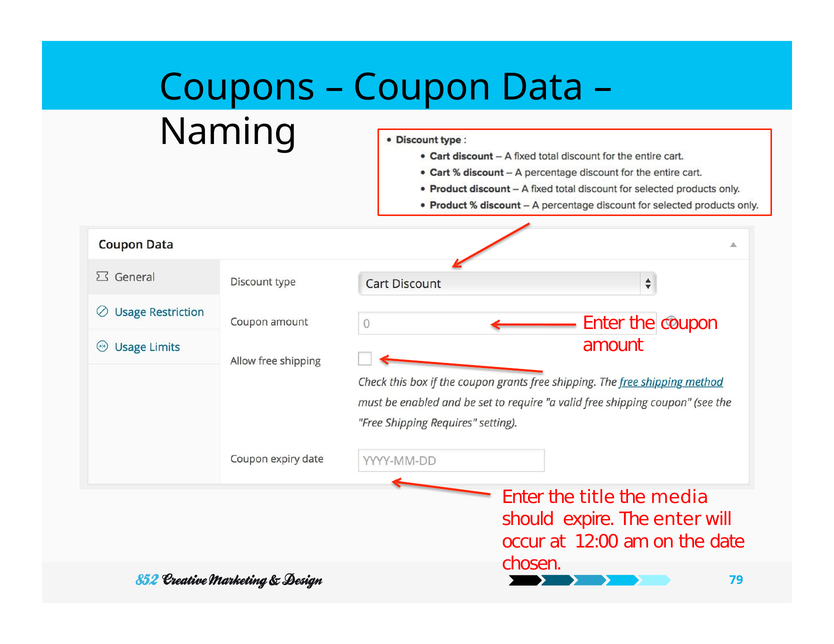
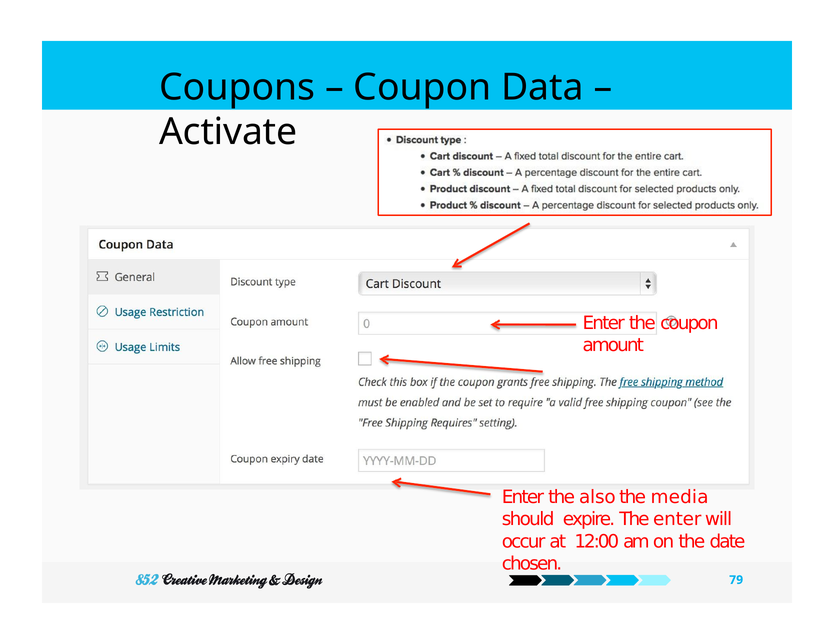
Naming: Naming -> Activate
title: title -> also
